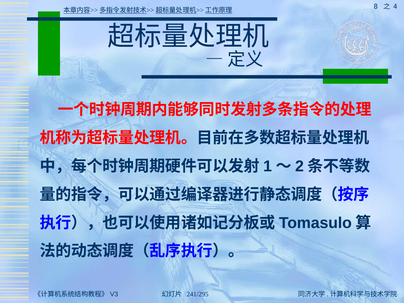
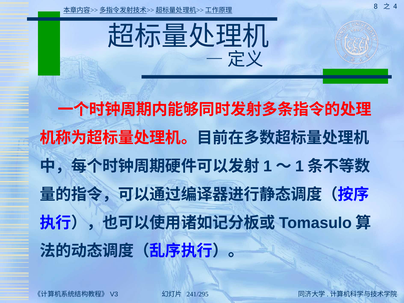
2 at (299, 166): 2 -> 1
